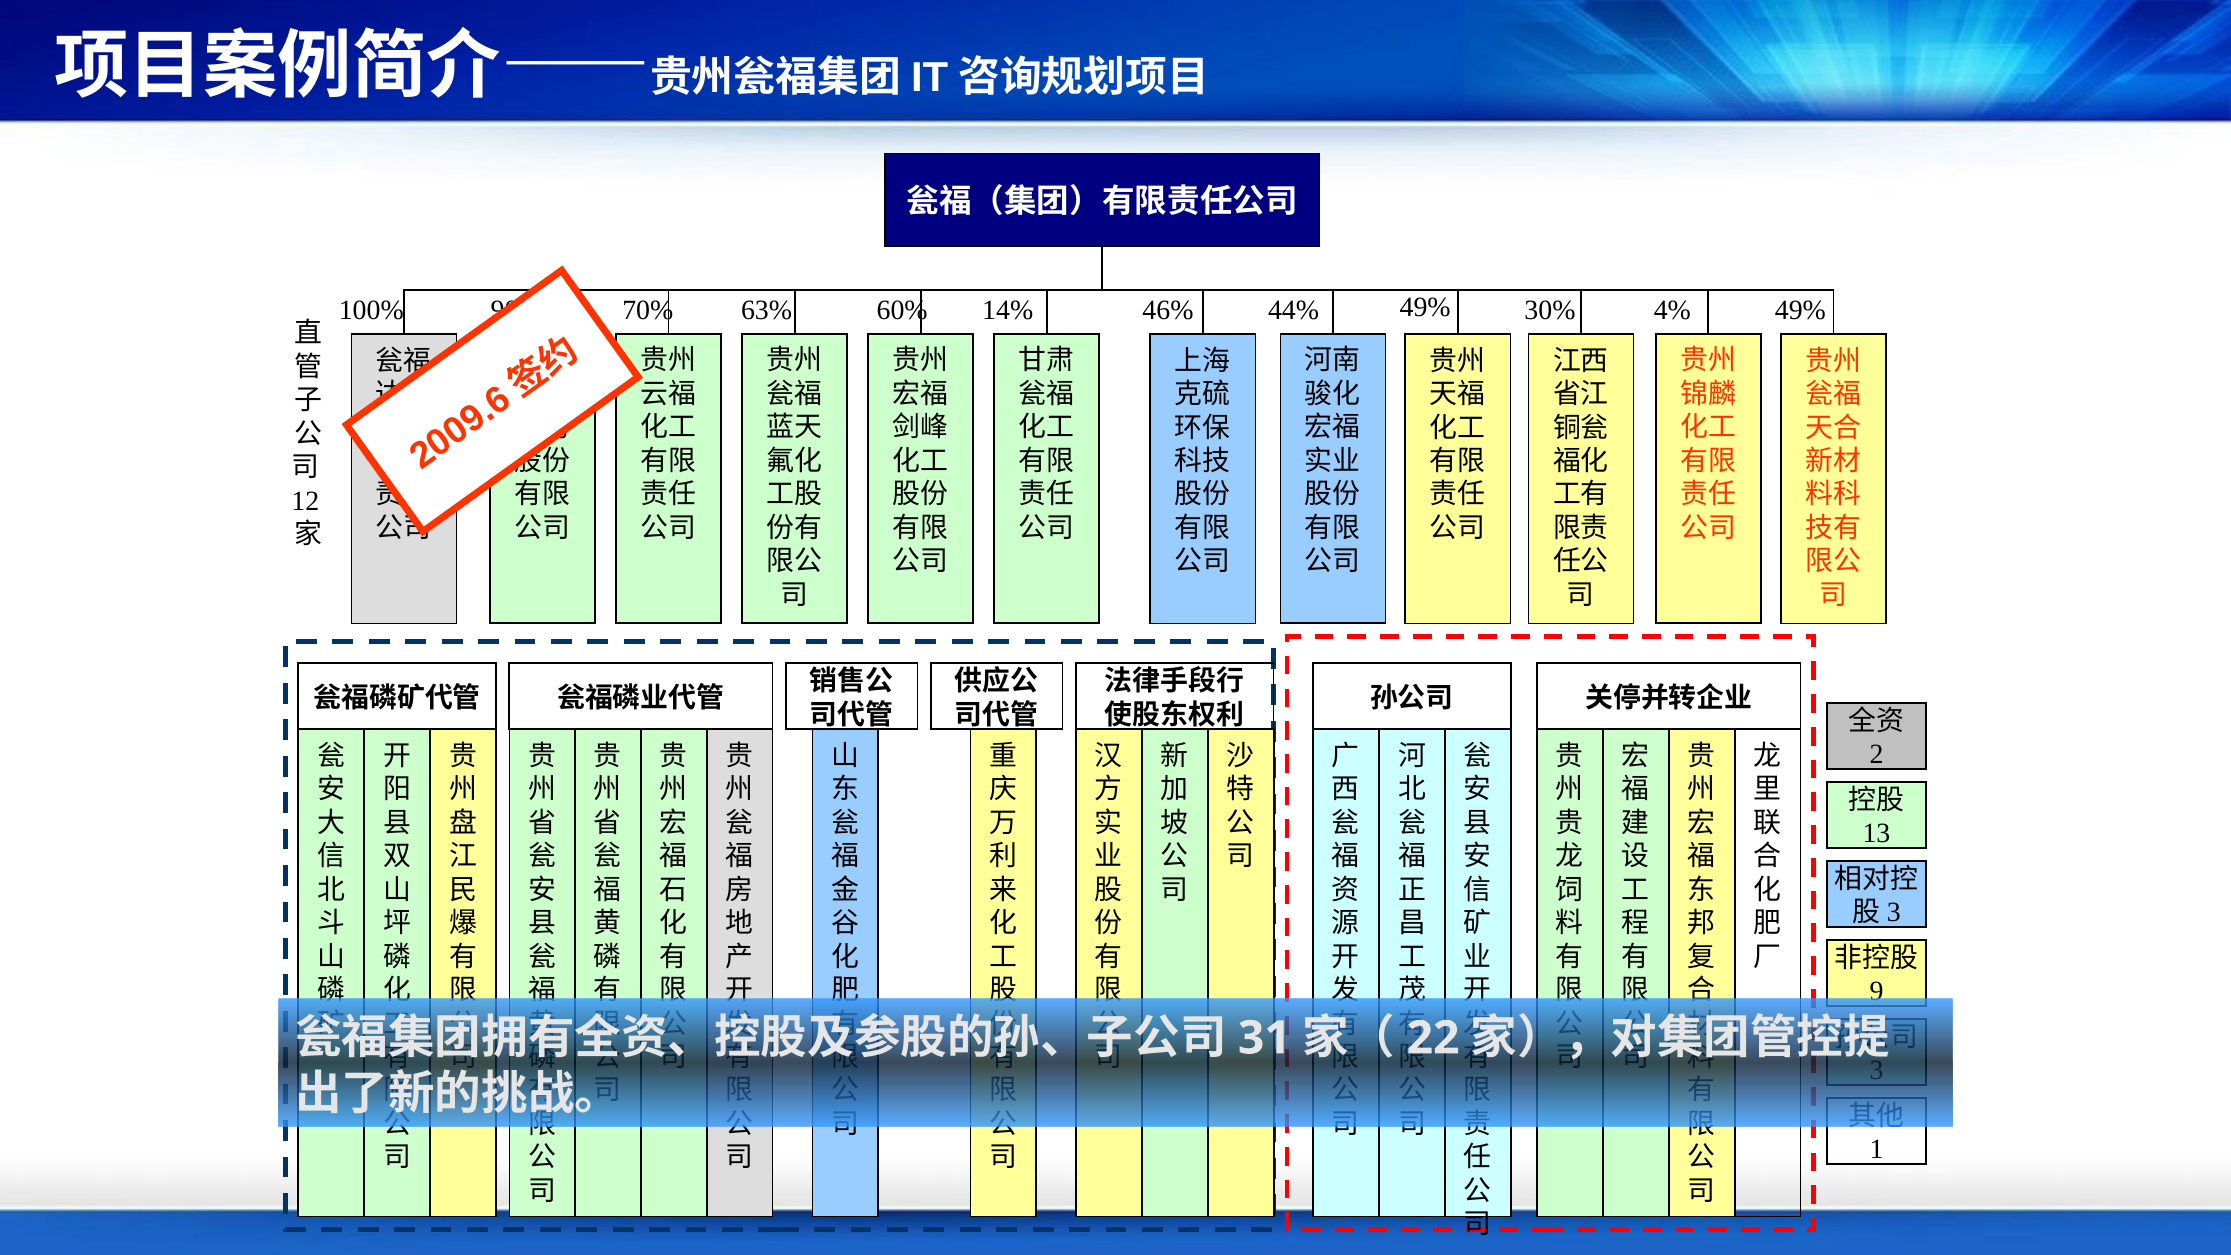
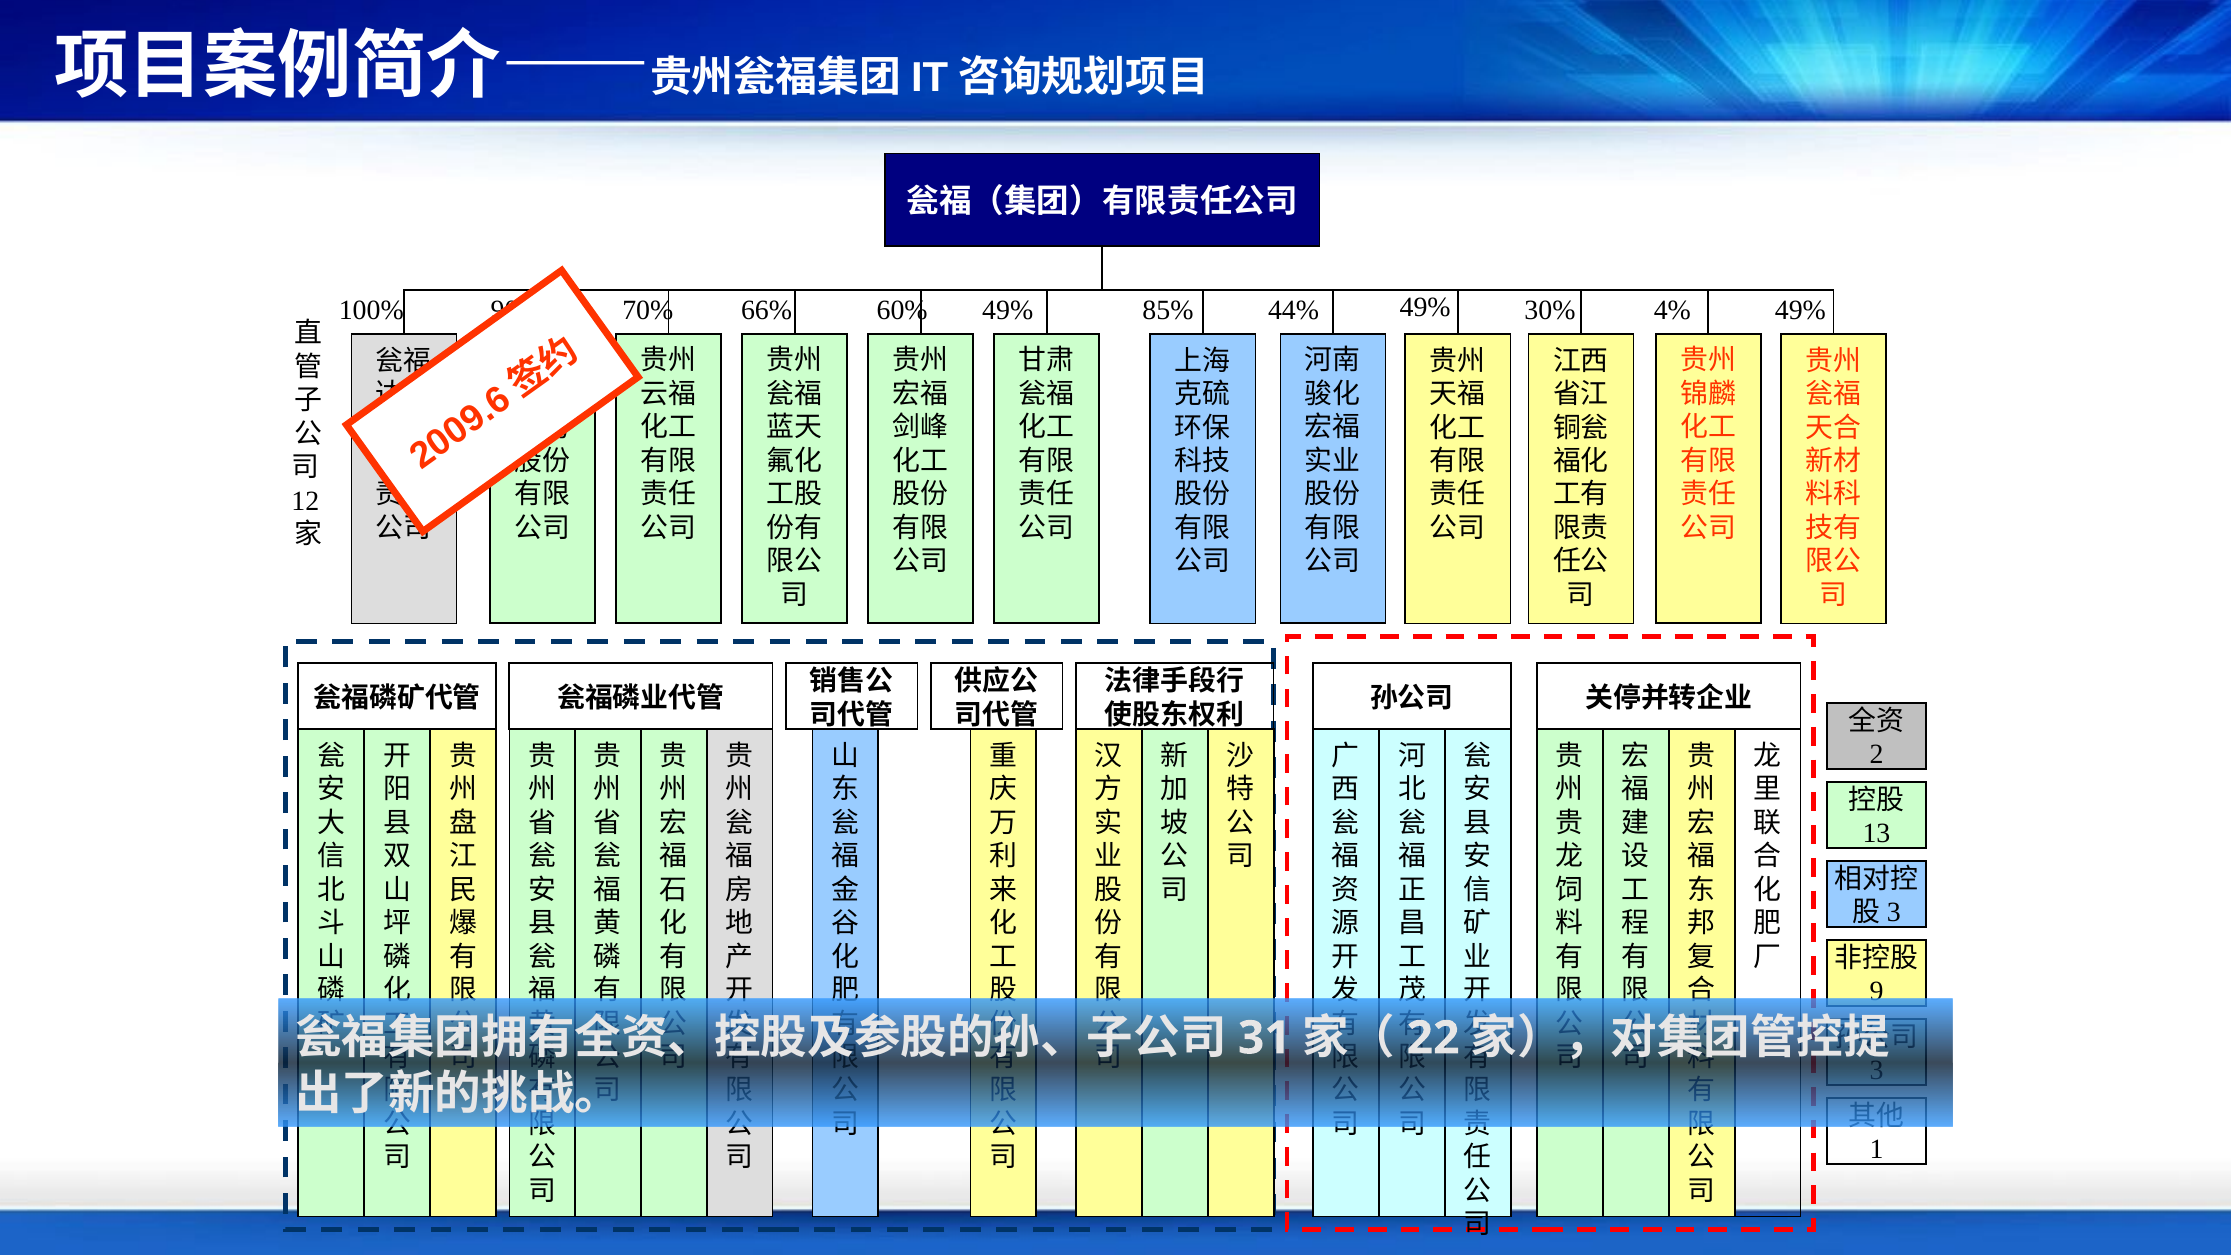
63%: 63% -> 66%
14% at (1008, 310): 14% -> 49%
46%: 46% -> 85%
